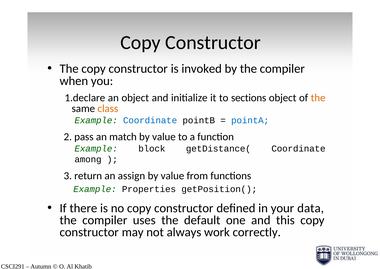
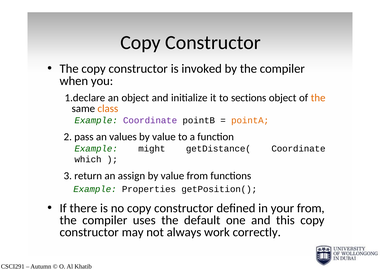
Coordinate at (150, 120) colour: blue -> purple
pointA colour: blue -> orange
match: match -> values
block: block -> might
among: among -> which
your data: data -> from
